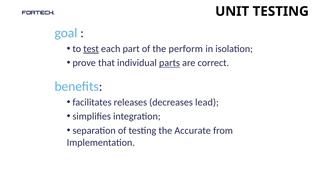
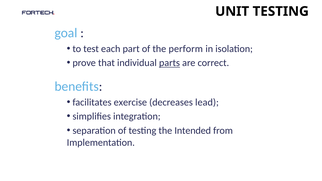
test underline: present -> none
releases: releases -> exercise
Accurate: Accurate -> Intended
